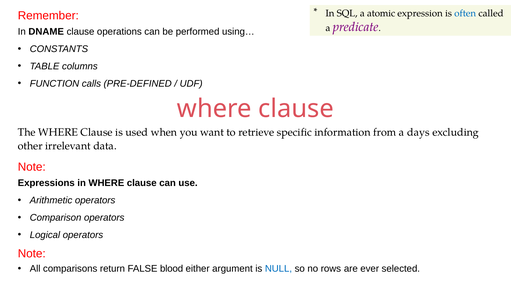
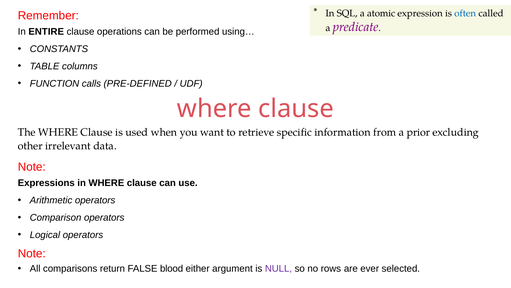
DNAME: DNAME -> ENTIRE
days: days -> prior
NULL colour: blue -> purple
